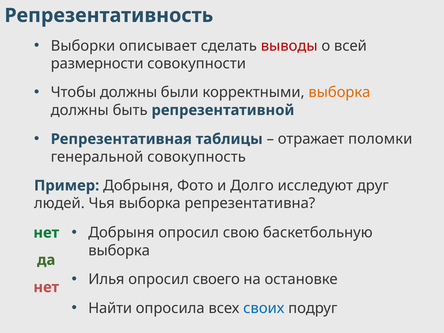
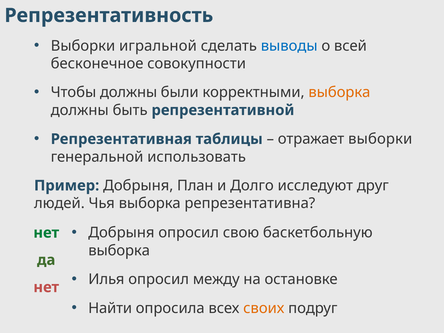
описывает: описывает -> игральной
выводы colour: red -> blue
размерности: размерности -> бесконечное
отражает поломки: поломки -> выборки
совокупность: совокупность -> использовать
Фото: Фото -> План
своего: своего -> между
своих colour: blue -> orange
